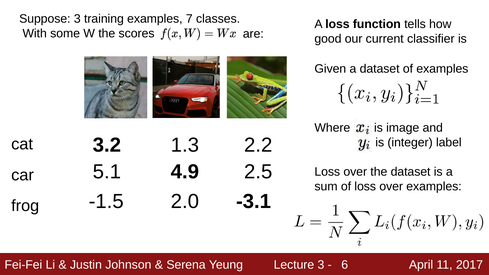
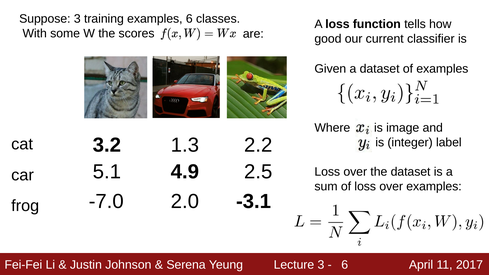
examples 7: 7 -> 6
-1.5: -1.5 -> -7.0
